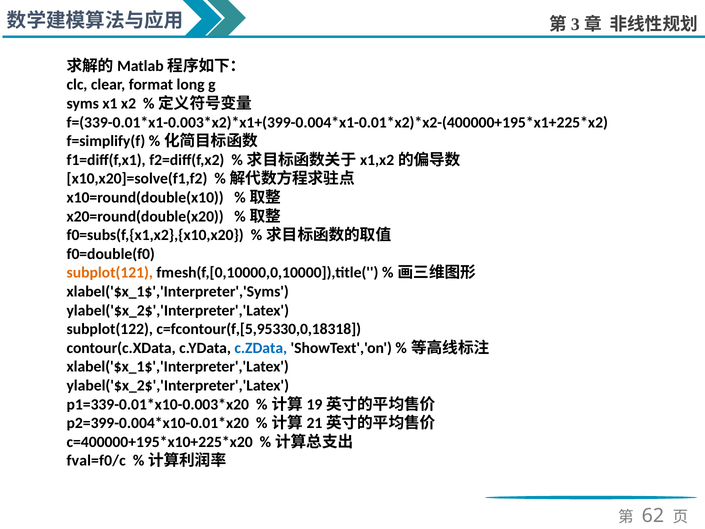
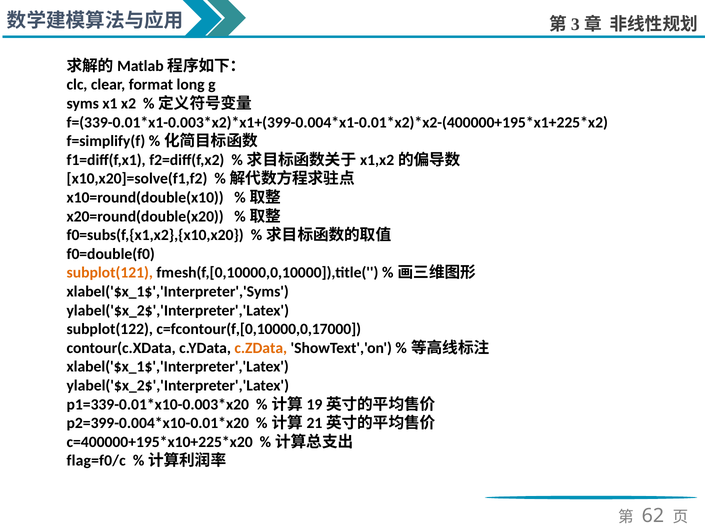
c=fcontour(f,[5,95330,0,18318: c=fcontour(f,[5,95330,0,18318 -> c=fcontour(f,[0,10000,0,17000
c.ZData colour: blue -> orange
fval=f0/c: fval=f0/c -> flag=f0/c
